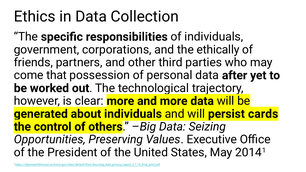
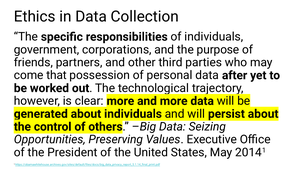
ethically: ethically -> purpose
persist cards: cards -> about
